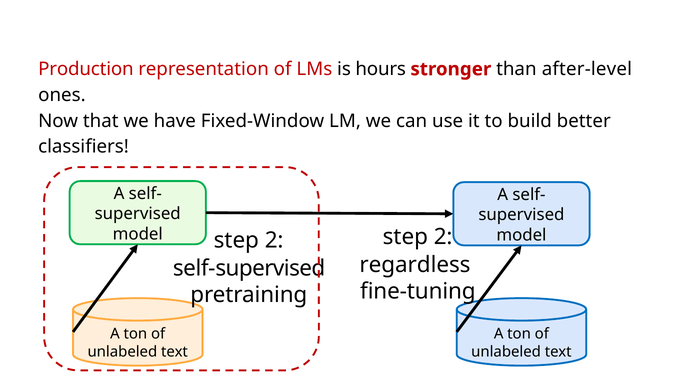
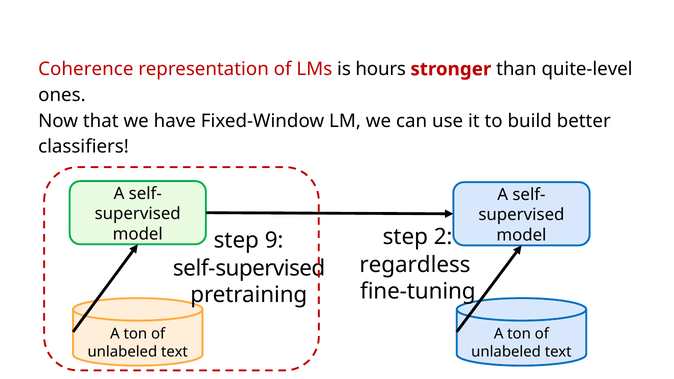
Production: Production -> Coherence
after-level: after-level -> quite-level
model step 2: 2 -> 9
